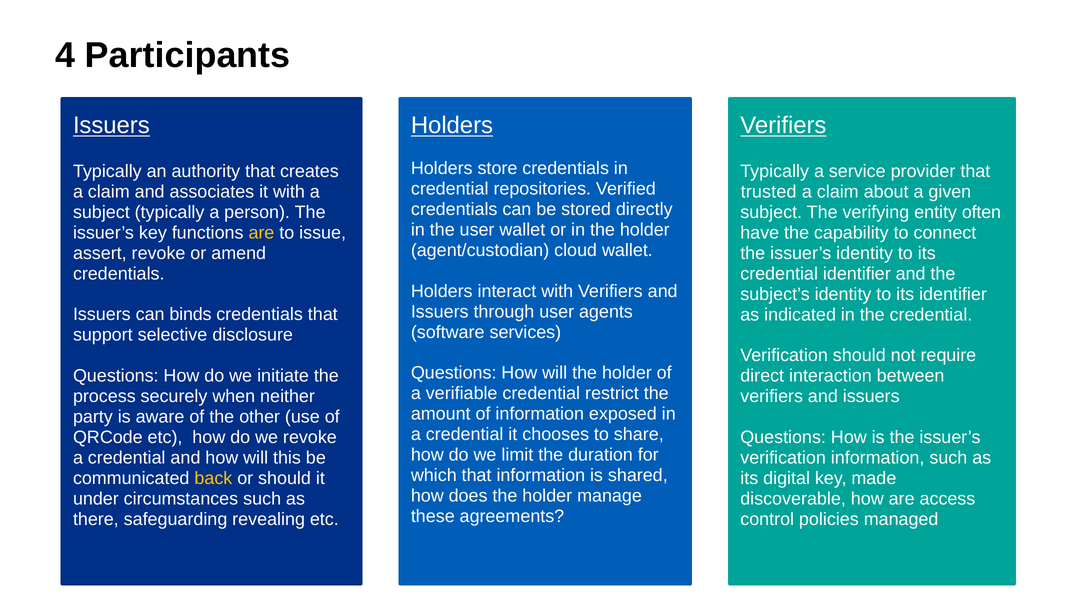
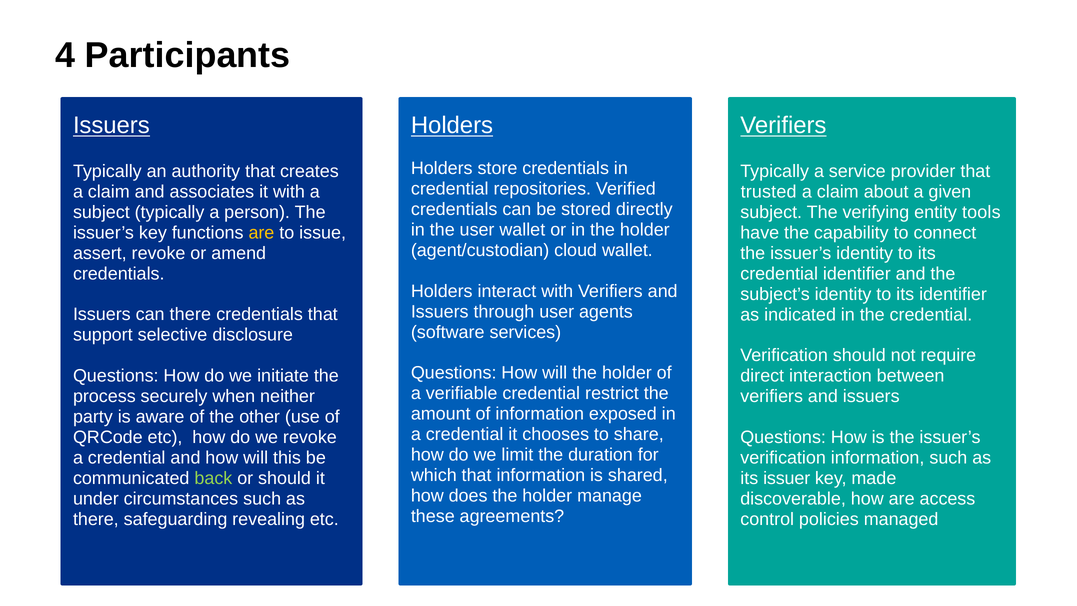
often: often -> tools
can binds: binds -> there
back colour: yellow -> light green
digital: digital -> issuer
